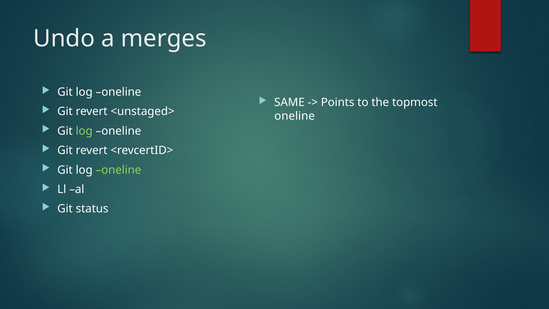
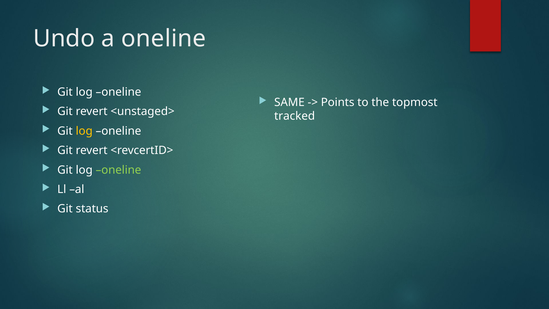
a merges: merges -> oneline
oneline at (295, 116): oneline -> tracked
log at (84, 131) colour: light green -> yellow
